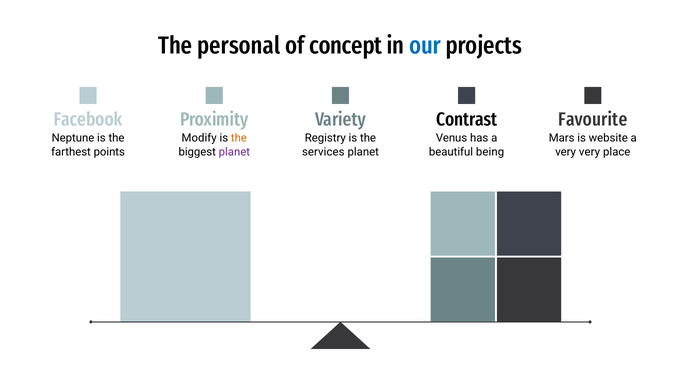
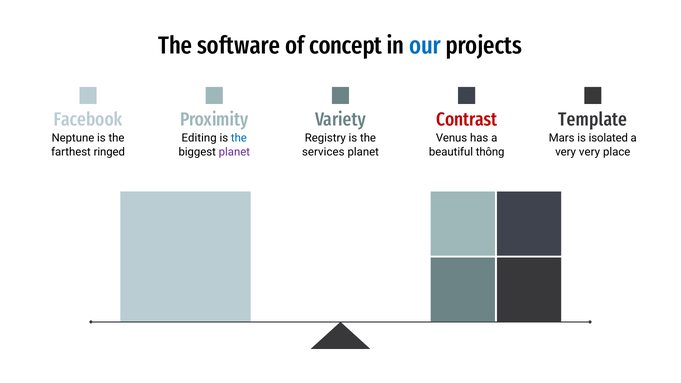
personal: personal -> software
Contrast colour: black -> red
Favourite: Favourite -> Template
Modify: Modify -> Editing
the at (239, 138) colour: orange -> blue
website: website -> isolated
points: points -> ringed
being: being -> thông
